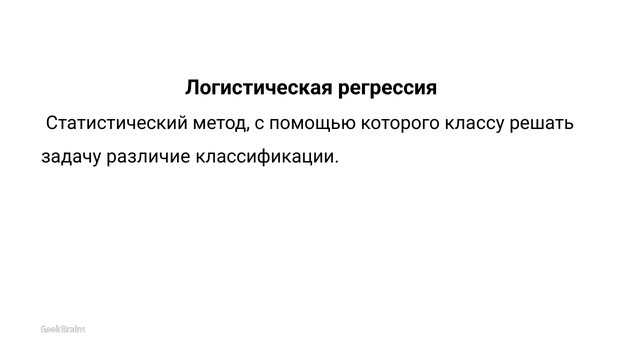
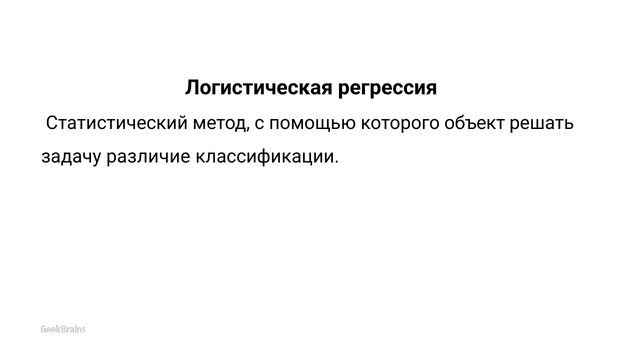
классу: классу -> объект
